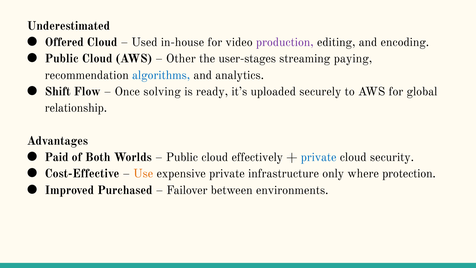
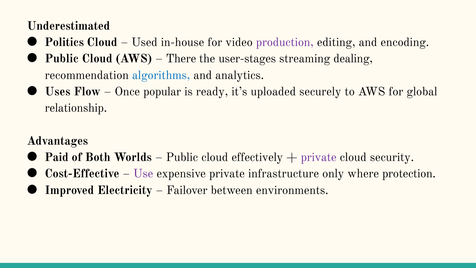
Offered: Offered -> Politics
Other: Other -> There
paying: paying -> dealing
Shift: Shift -> Uses
solving: solving -> popular
private at (319, 157) colour: blue -> purple
Use colour: orange -> purple
Purchased: Purchased -> Electricity
